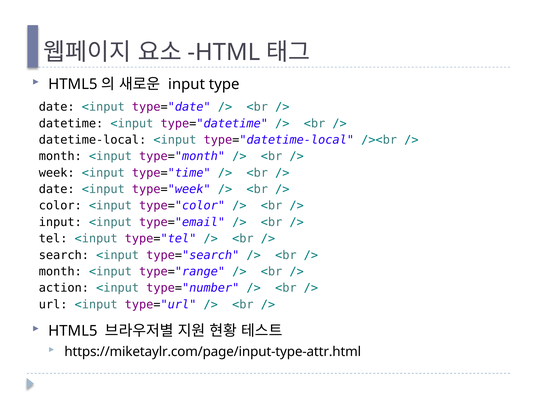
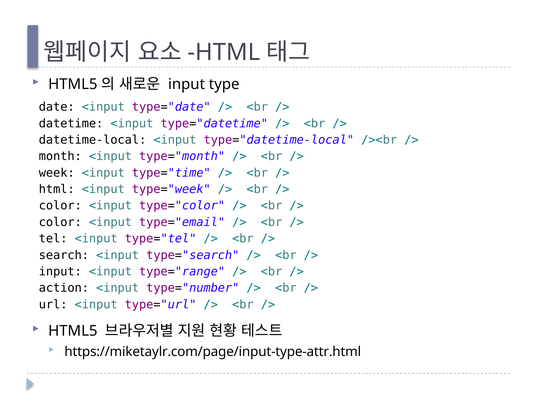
date at (57, 189): date -> html
input at (60, 222): input -> color
month at (60, 271): month -> input
